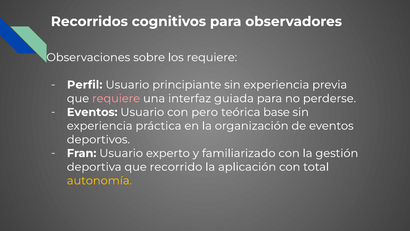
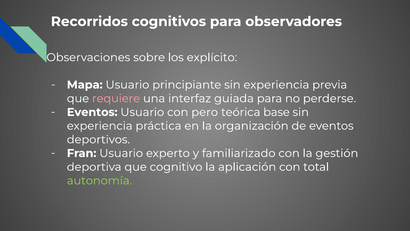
los requiere: requiere -> explícito
Perfil: Perfil -> Mapa
recorrido: recorrido -> cognitivo
autonomía colour: yellow -> light green
